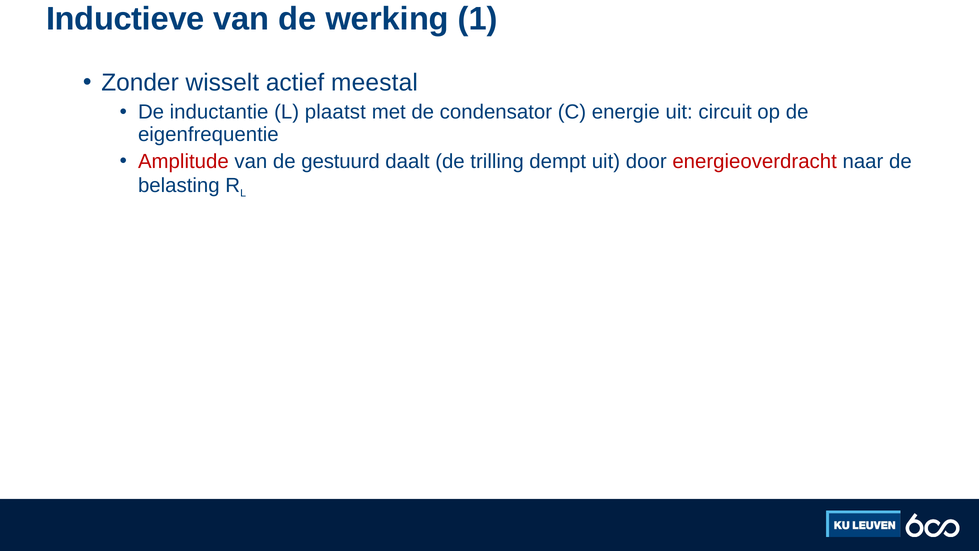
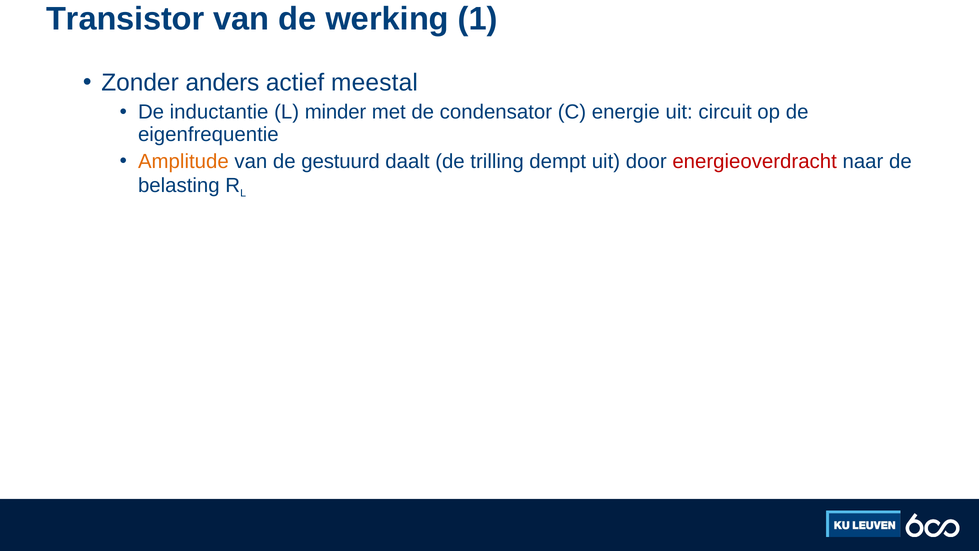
Inductieve: Inductieve -> Transistor
wisselt: wisselt -> anders
plaatst: plaatst -> minder
Amplitude colour: red -> orange
